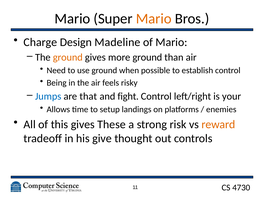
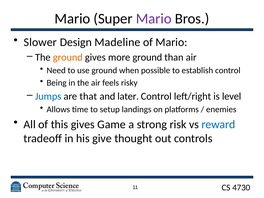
Mario at (154, 19) colour: orange -> purple
Charge: Charge -> Slower
fight: fight -> later
your: your -> level
These: These -> Game
reward colour: orange -> blue
